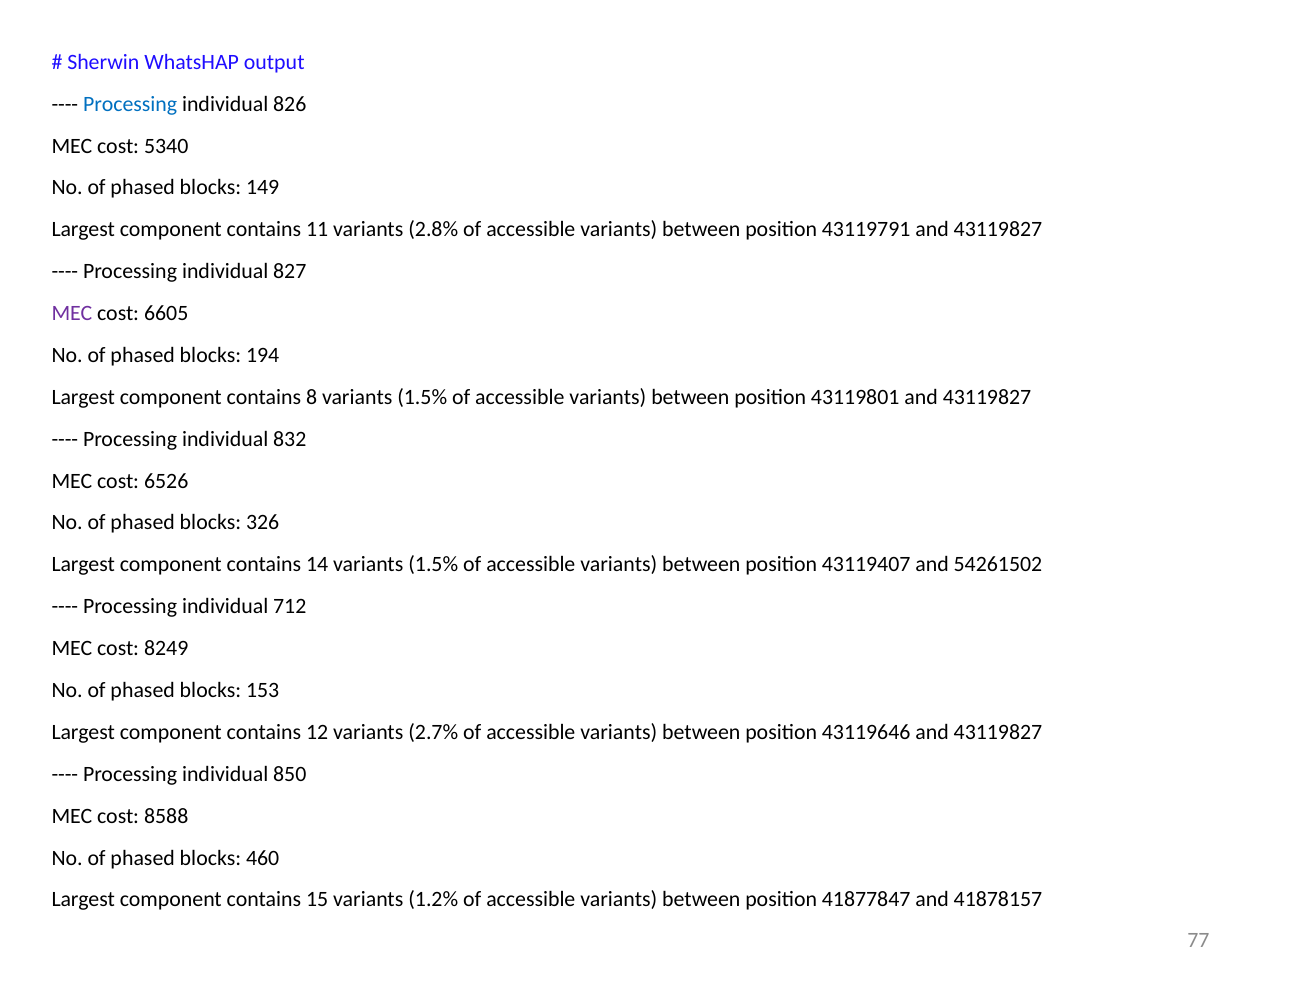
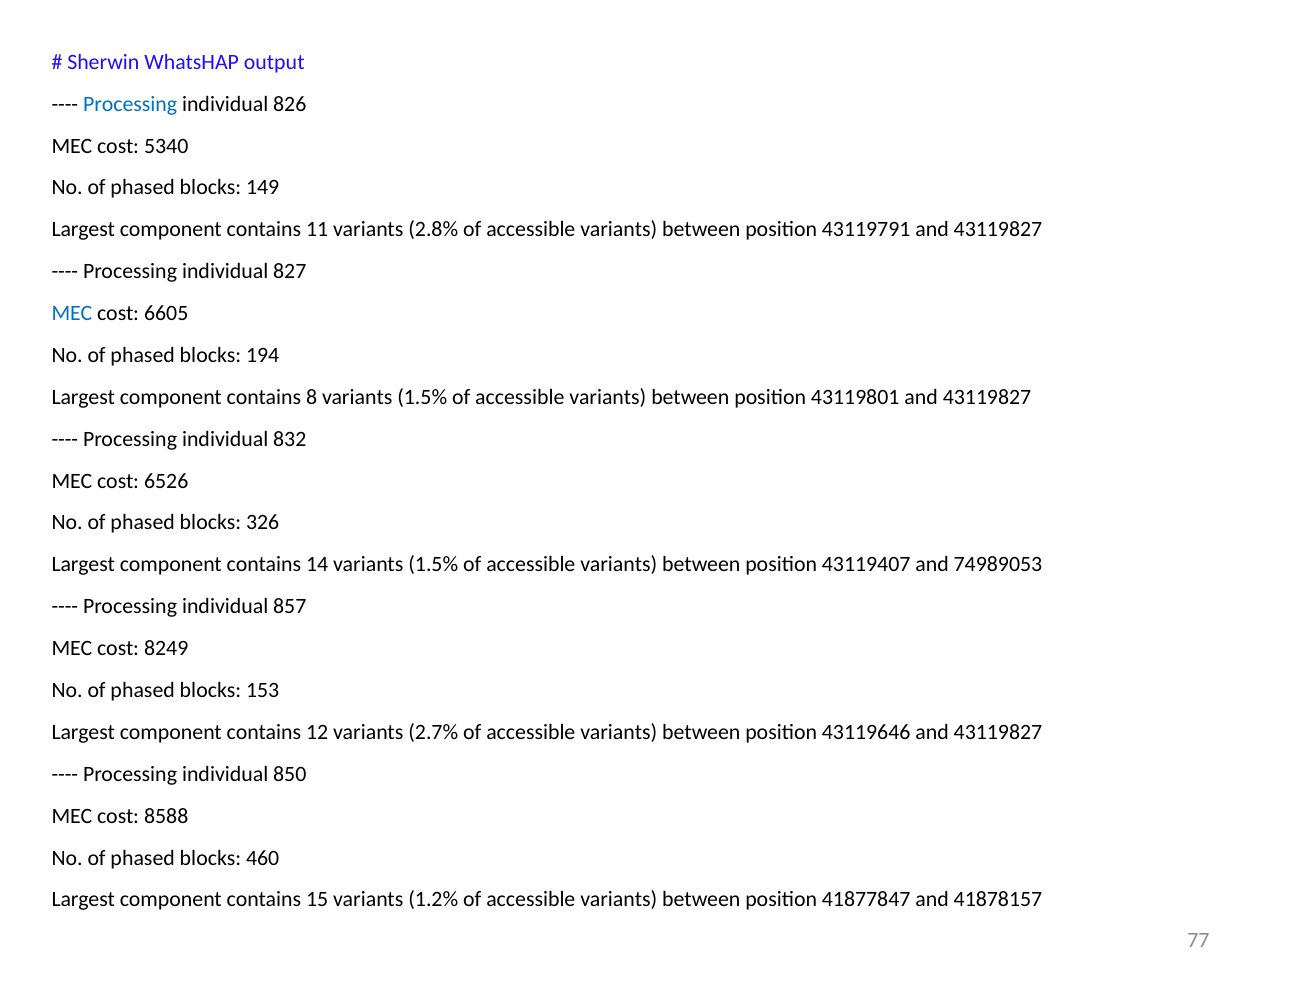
MEC at (72, 313) colour: purple -> blue
54261502: 54261502 -> 74989053
712: 712 -> 857
